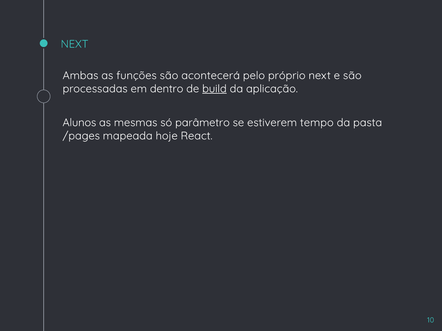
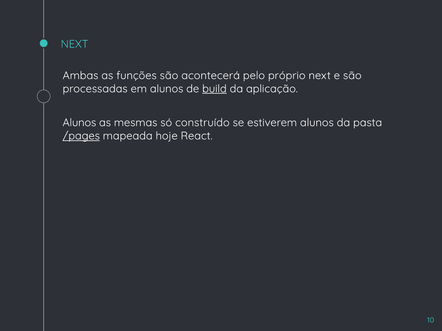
em dentro: dentro -> alunos
parâmetro: parâmetro -> construído
estiverem tempo: tempo -> alunos
/pages underline: none -> present
